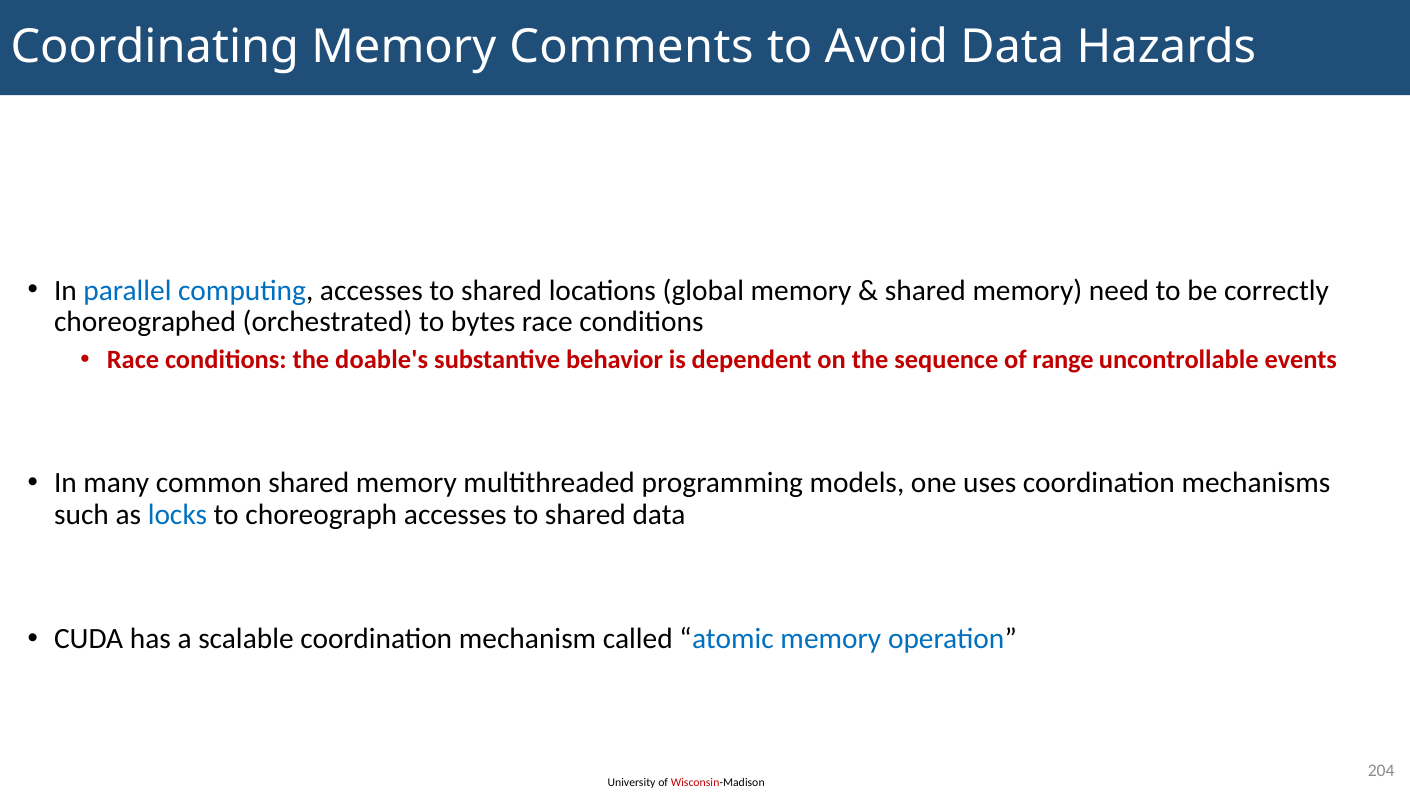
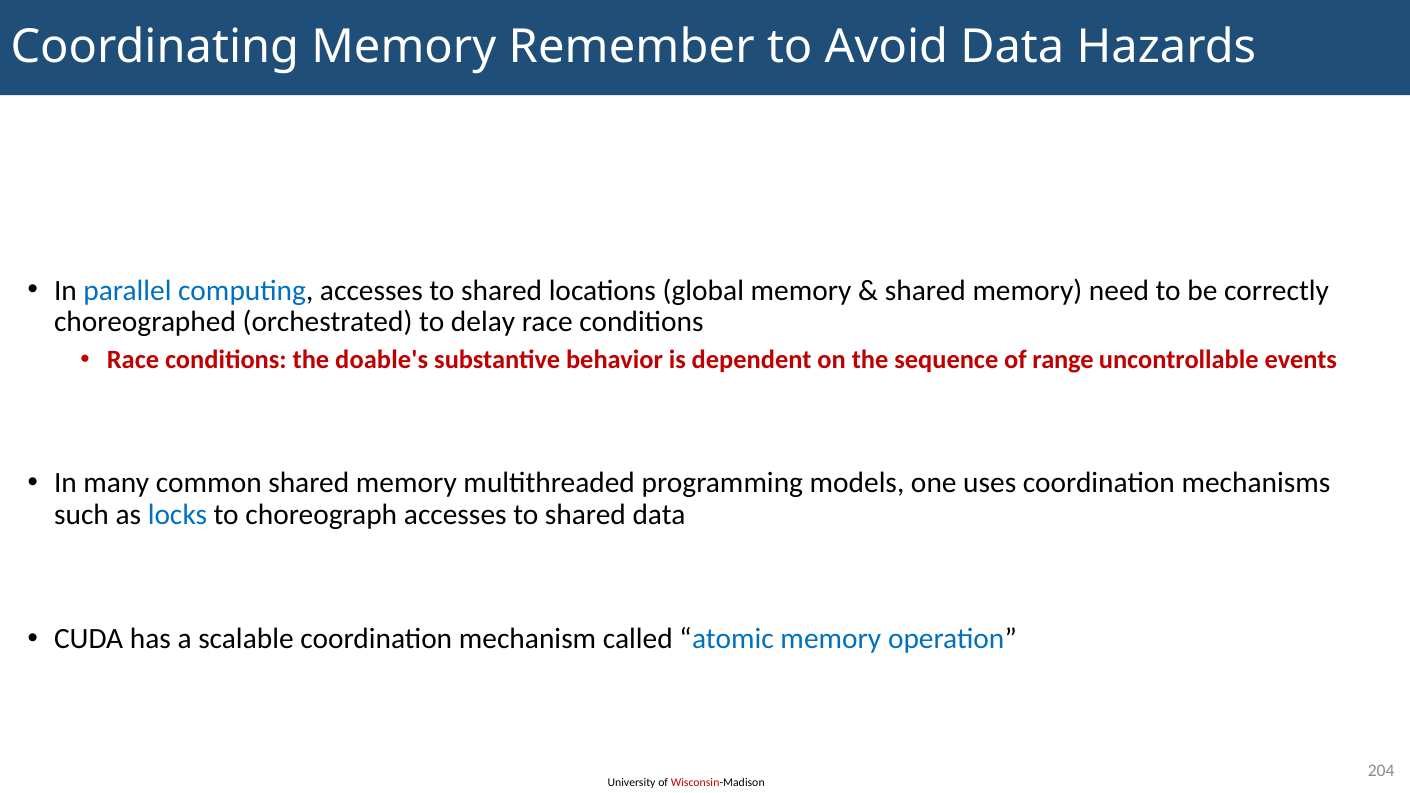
Comments: Comments -> Remember
bytes: bytes -> delay
